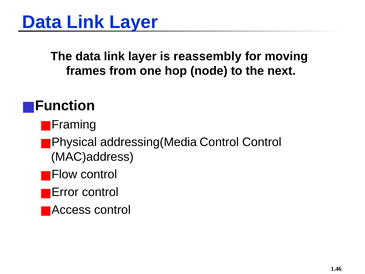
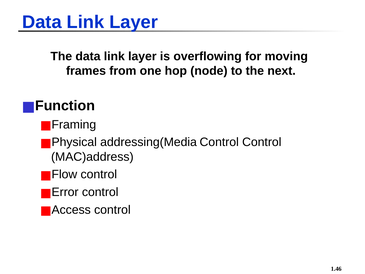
reassembly: reassembly -> overflowing
